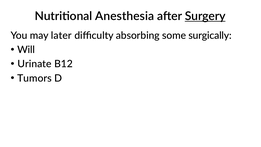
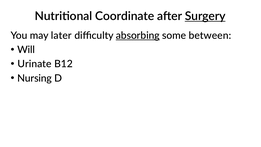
Anesthesia: Anesthesia -> Coordinate
absorbing underline: none -> present
surgically: surgically -> between
Tumors: Tumors -> Nursing
